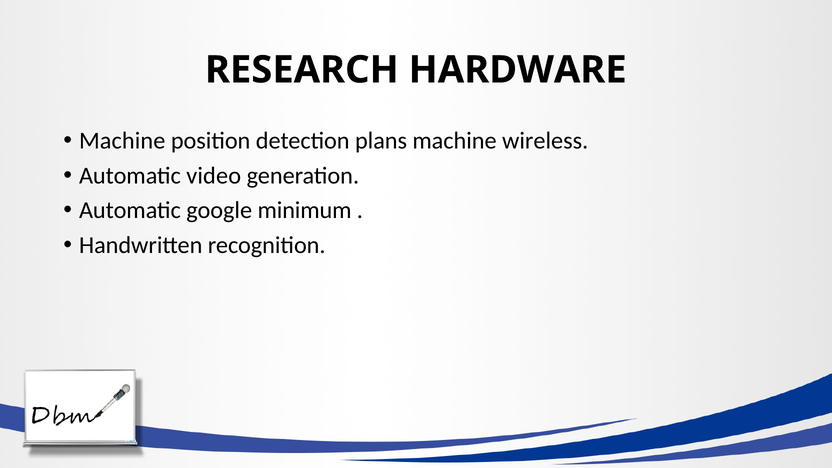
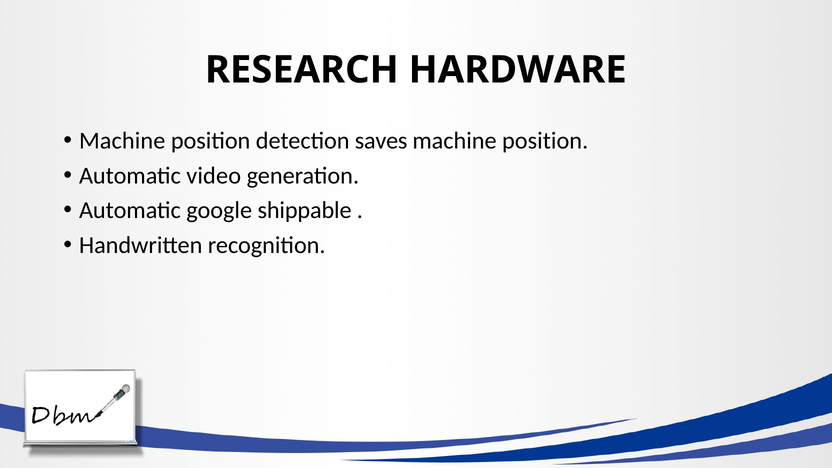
plans: plans -> saves
wireless at (545, 141): wireless -> position
minimum: minimum -> shippable
